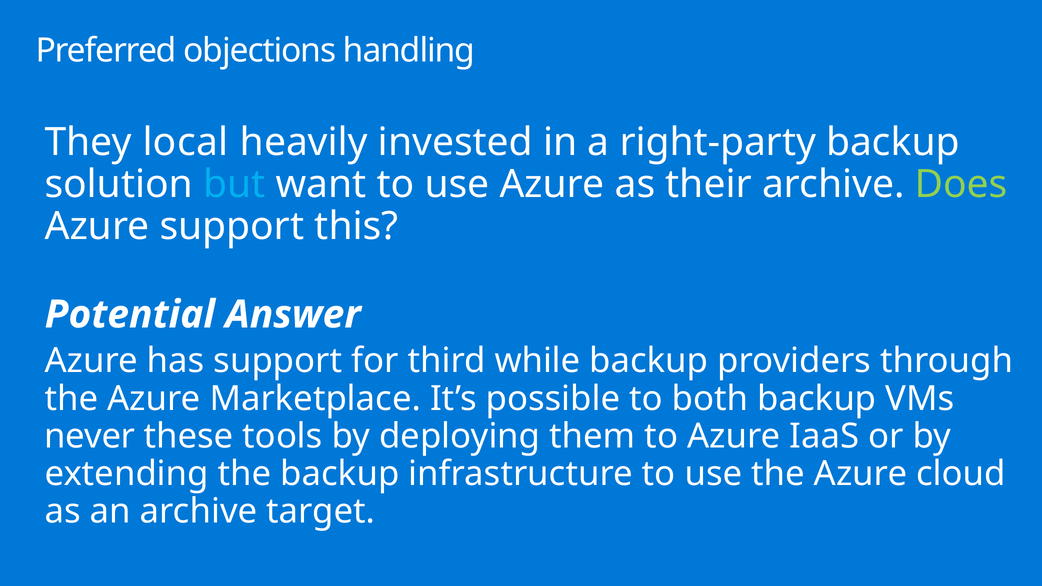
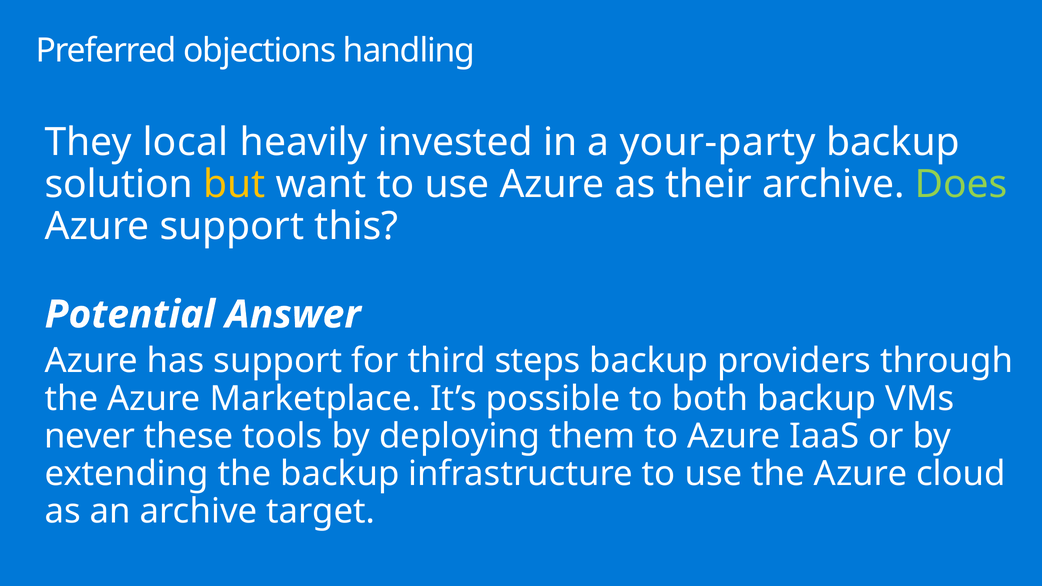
right-party: right-party -> your-party
but colour: light blue -> yellow
while: while -> steps
